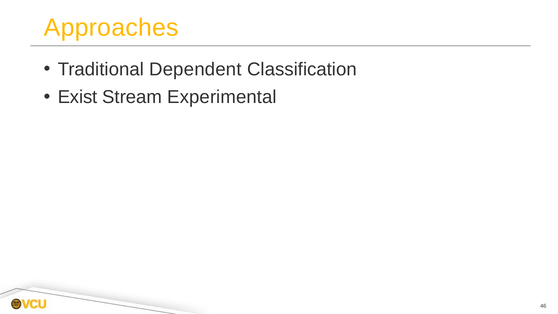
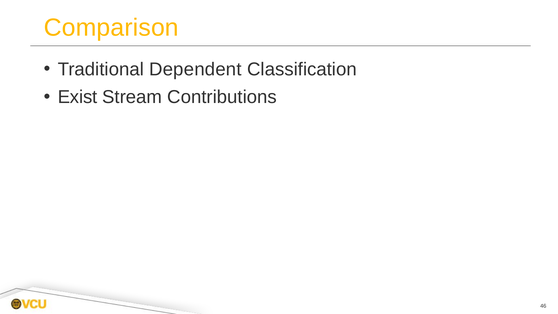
Approaches: Approaches -> Comparison
Experimental: Experimental -> Contributions
